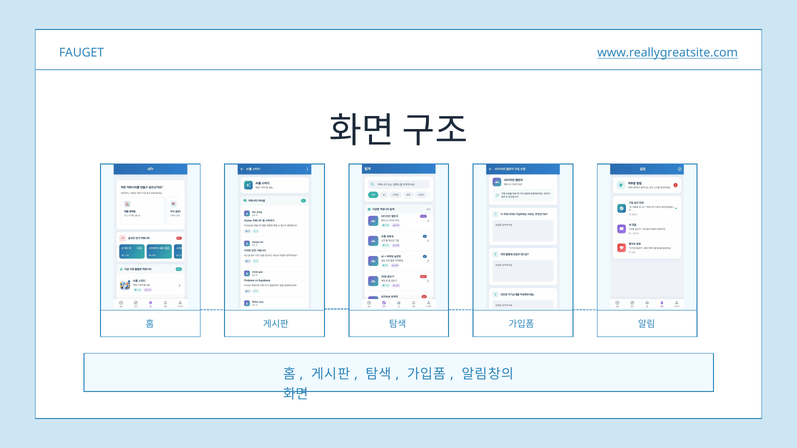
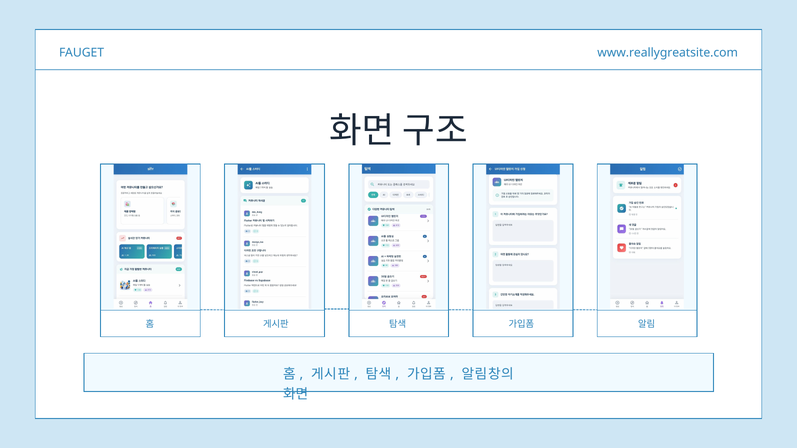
www.reallygreatsite.com underline: present -> none
